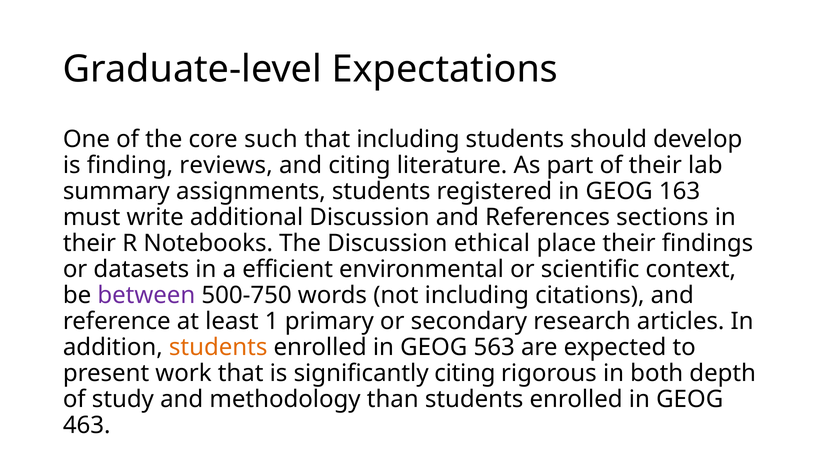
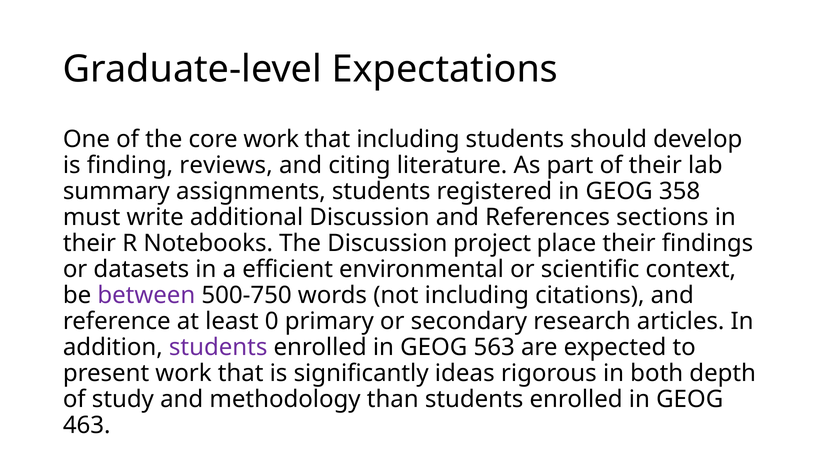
core such: such -> work
163: 163 -> 358
ethical: ethical -> project
1: 1 -> 0
students at (218, 347) colour: orange -> purple
significantly citing: citing -> ideas
